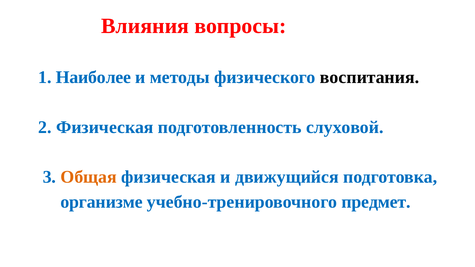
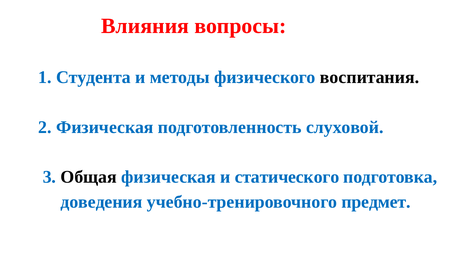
Наиболее: Наиболее -> Студента
Общая colour: orange -> black
движущийся: движущийся -> статического
организме: организме -> доведения
